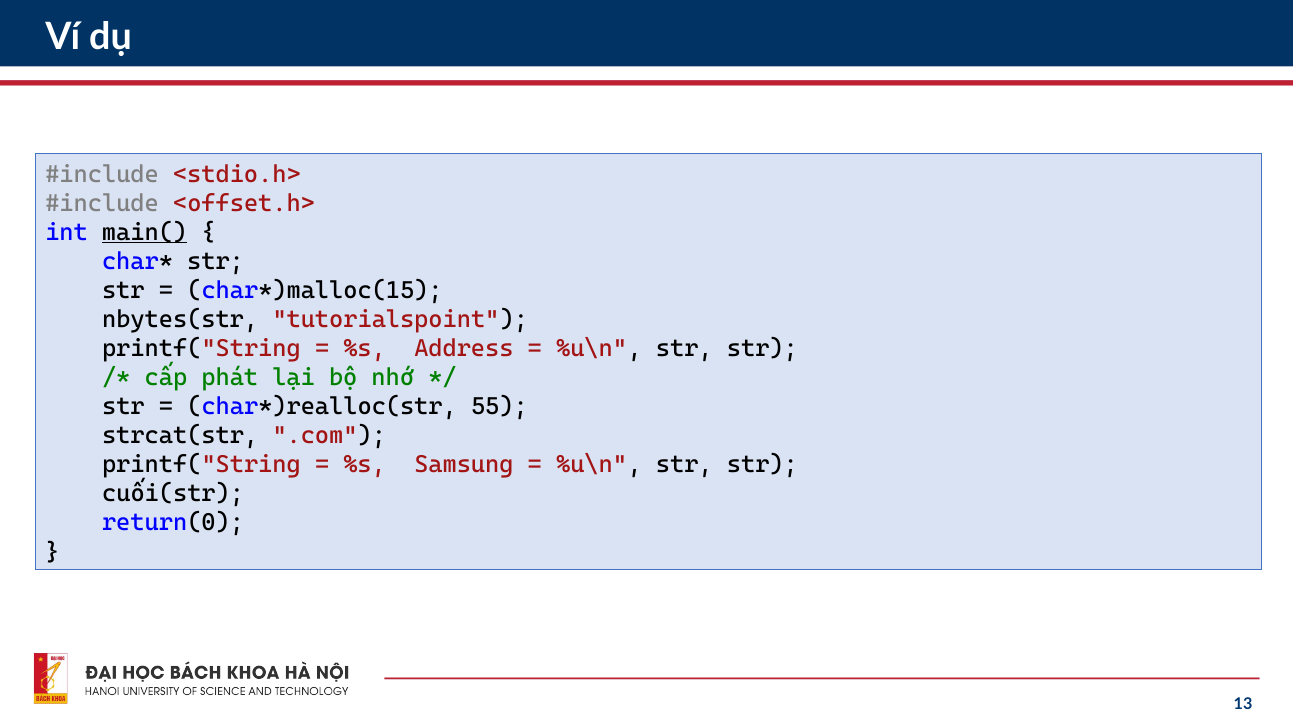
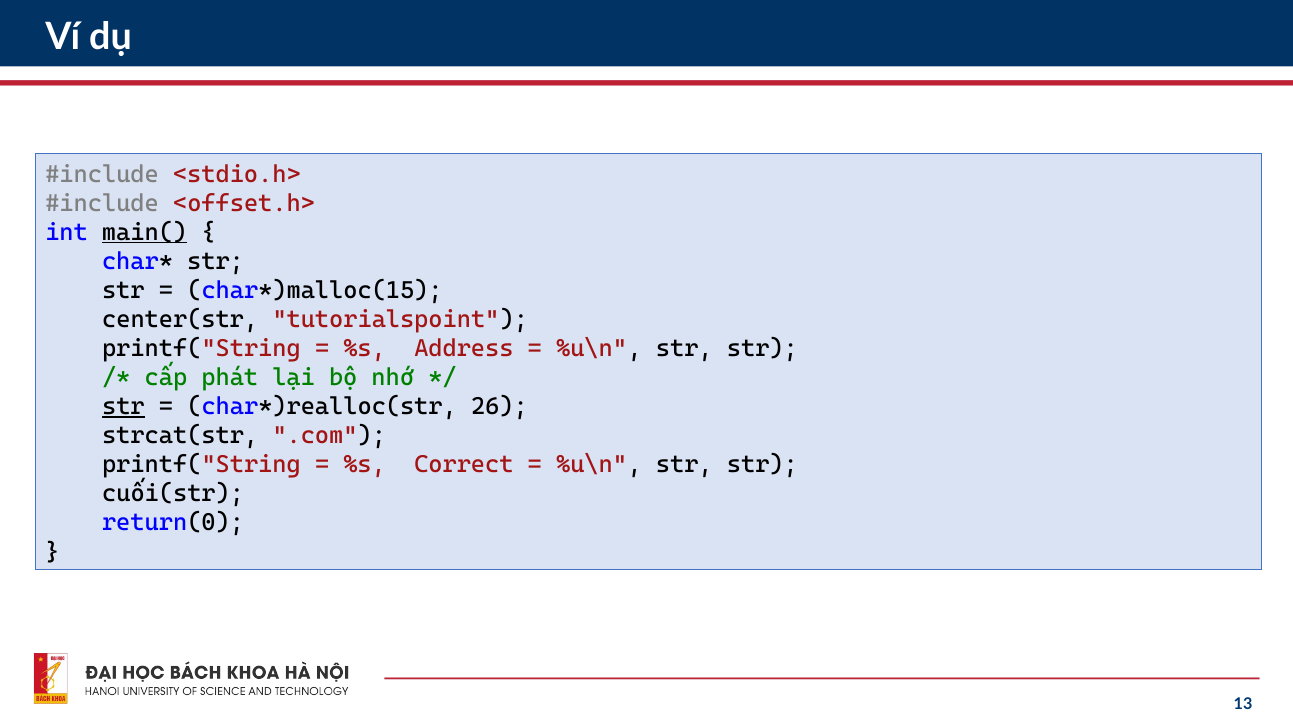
nbytes(str: nbytes(str -> center(str
str at (123, 407) underline: none -> present
55: 55 -> 26
Samsung: Samsung -> Correct
